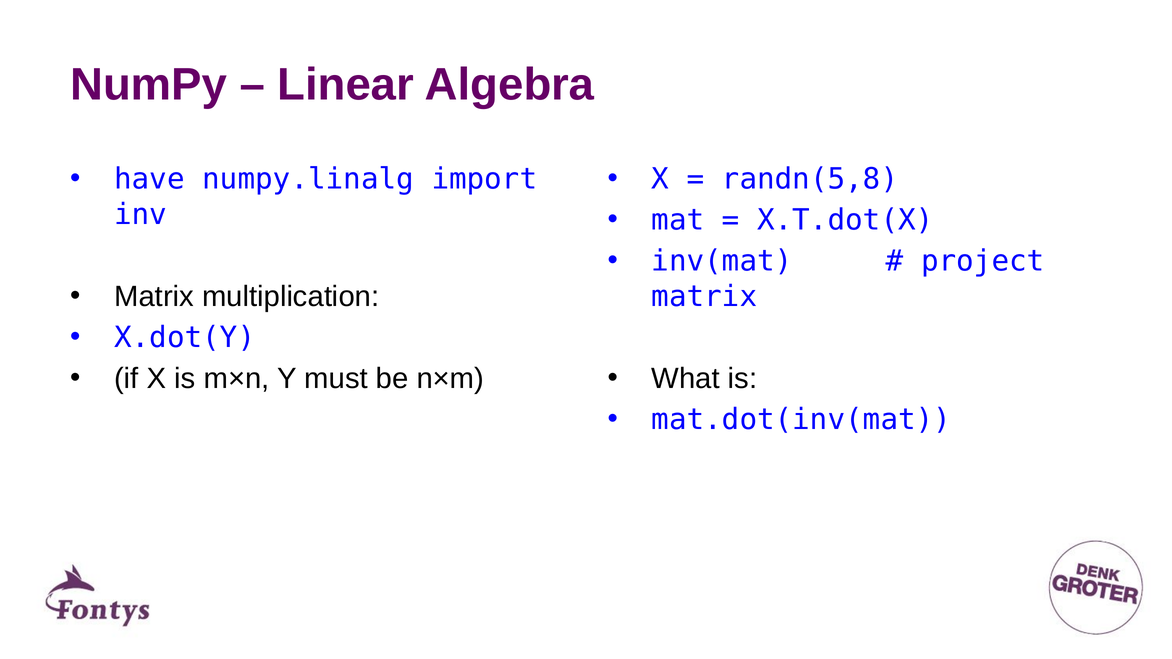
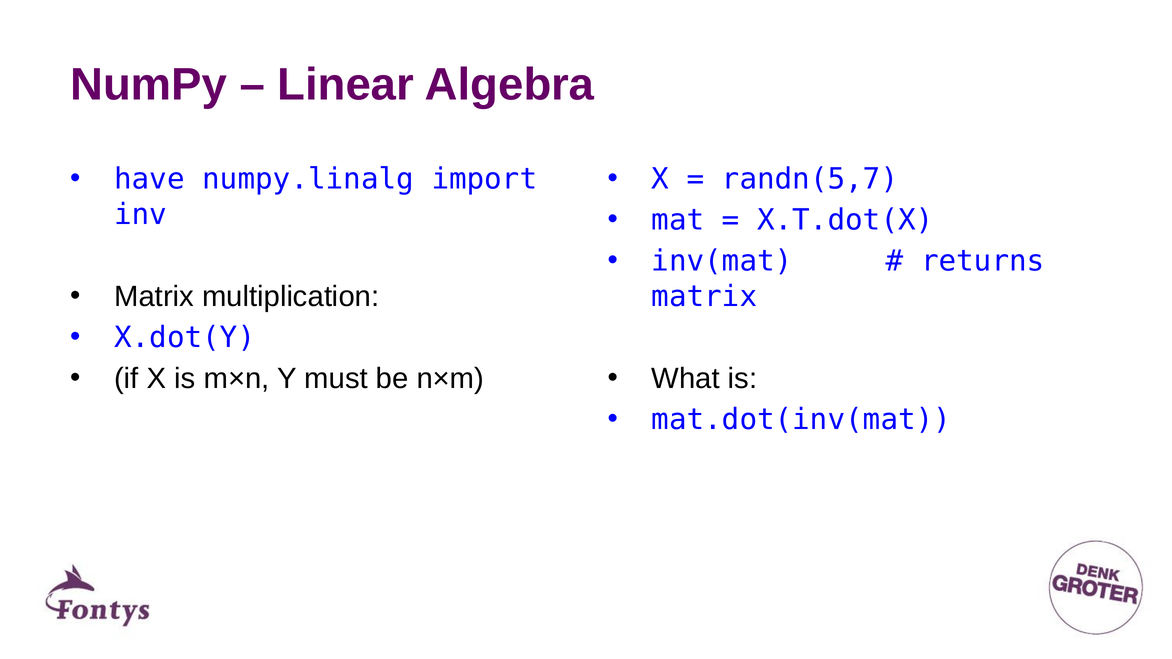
randn(5,8: randn(5,8 -> randn(5,7
project: project -> returns
